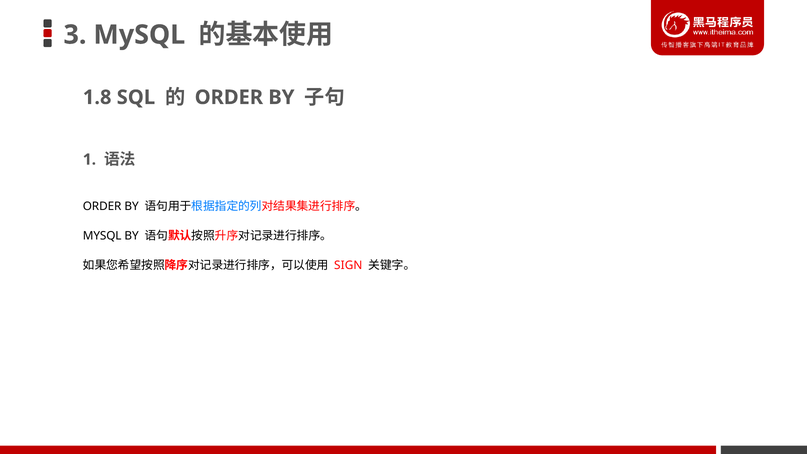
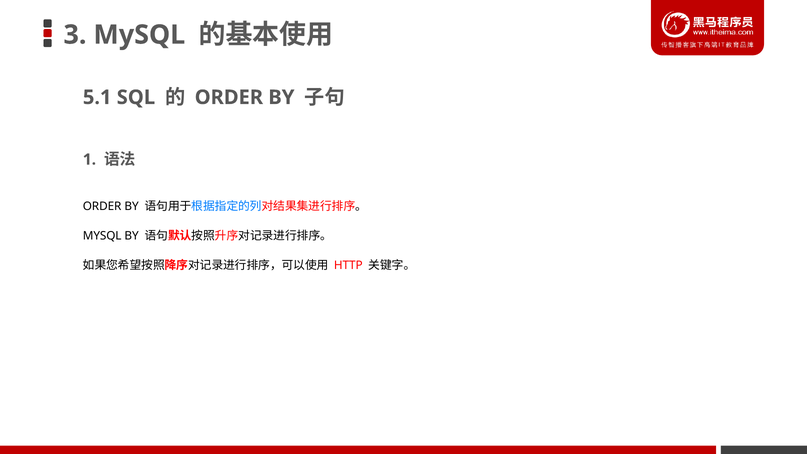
1.8: 1.8 -> 5.1
SIGN: SIGN -> HTTP
